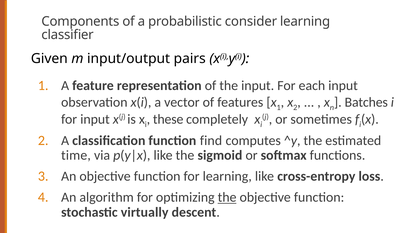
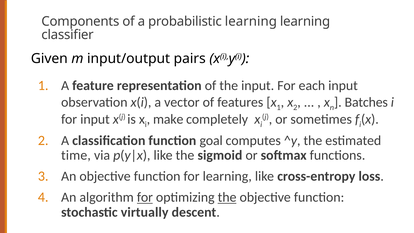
probabilistic consider: consider -> learning
these: these -> make
find: find -> goal
for at (145, 197) underline: none -> present
